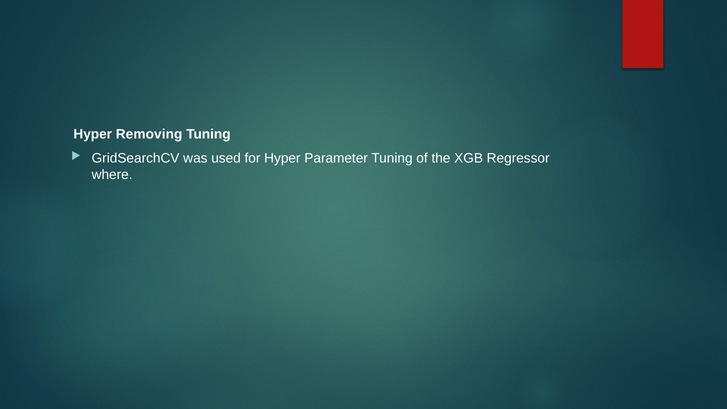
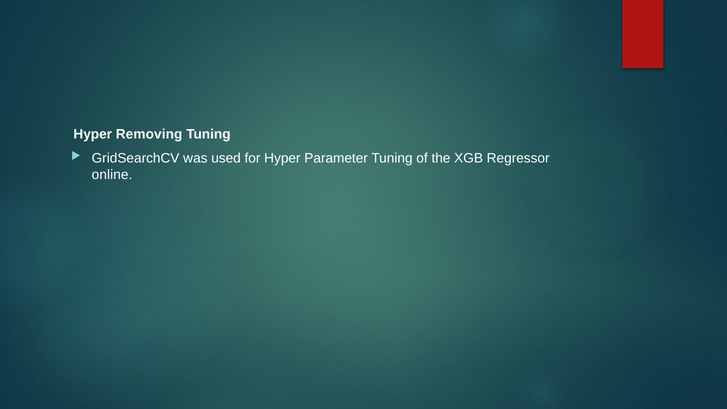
where: where -> online
